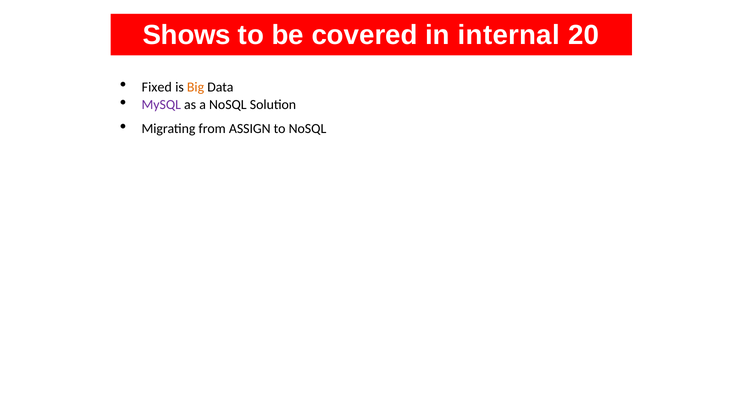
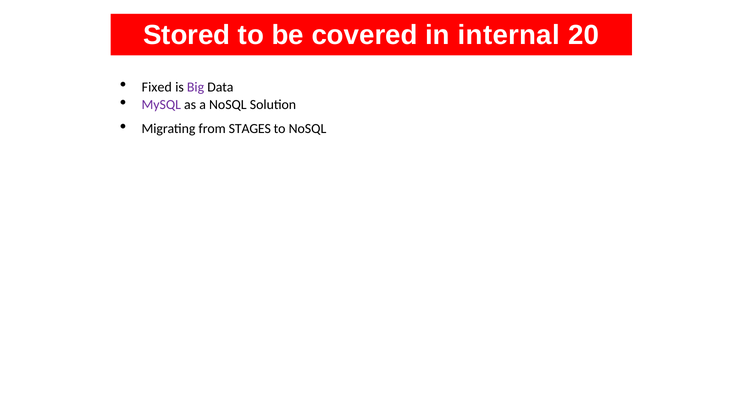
Shows: Shows -> Stored
Big colour: orange -> purple
ASSIGN: ASSIGN -> STAGES
